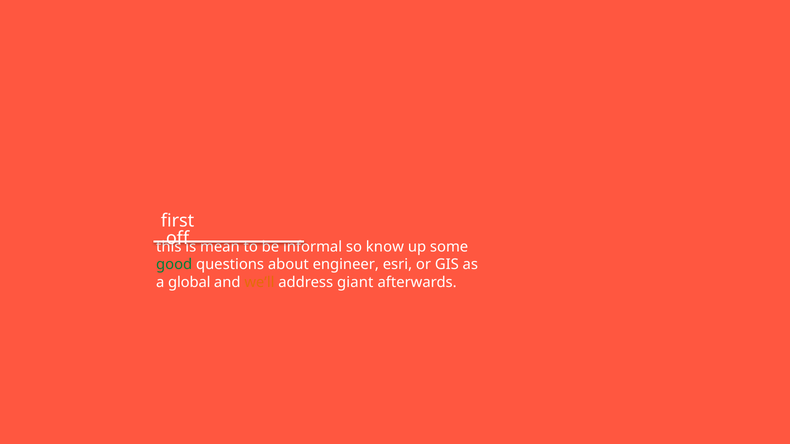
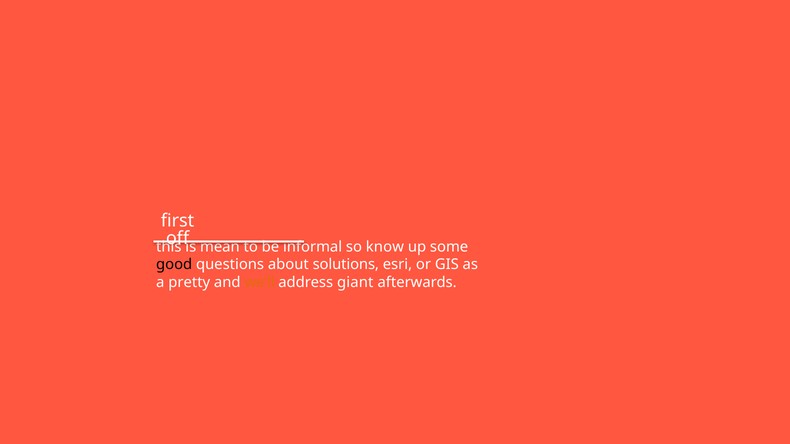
good colour: green -> black
engineer: engineer -> solutions
global: global -> pretty
